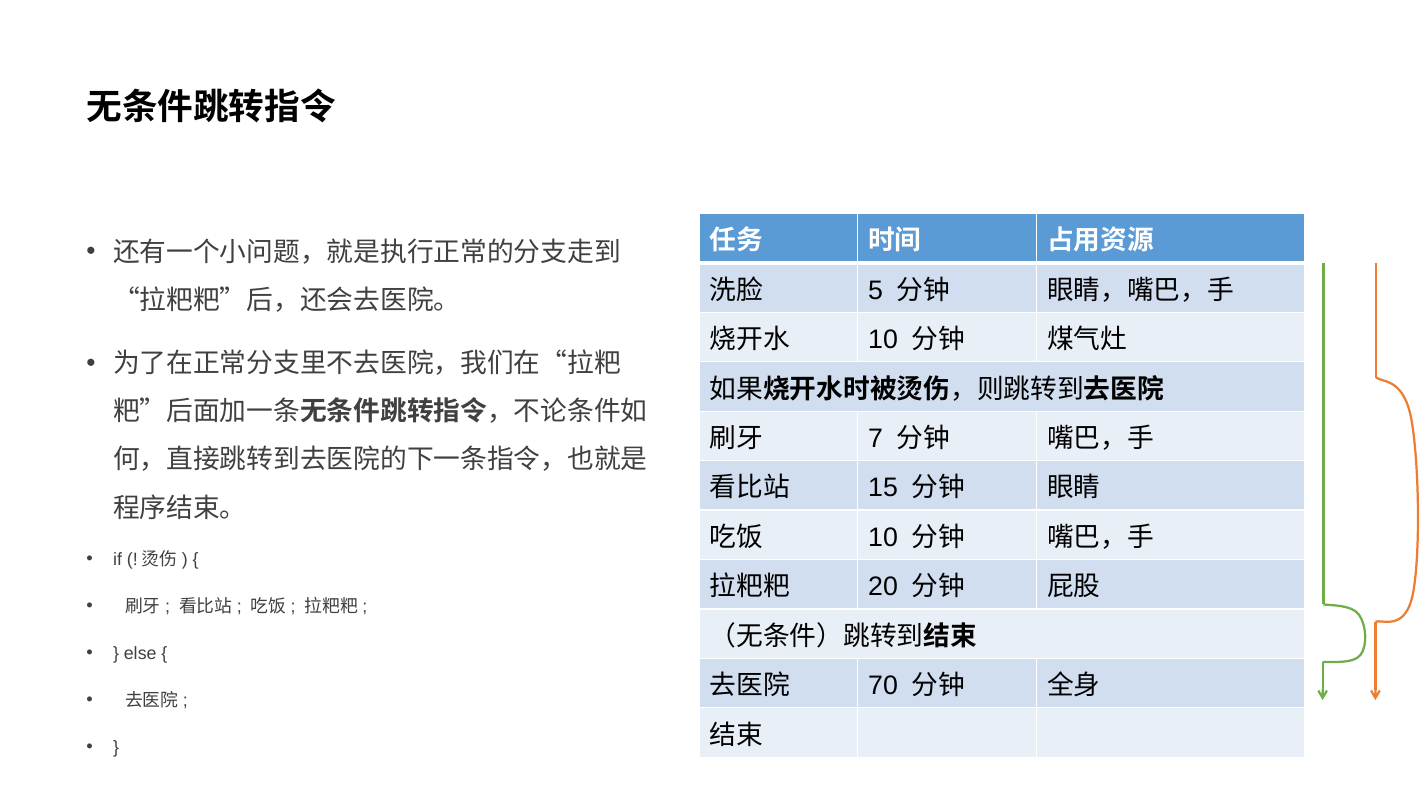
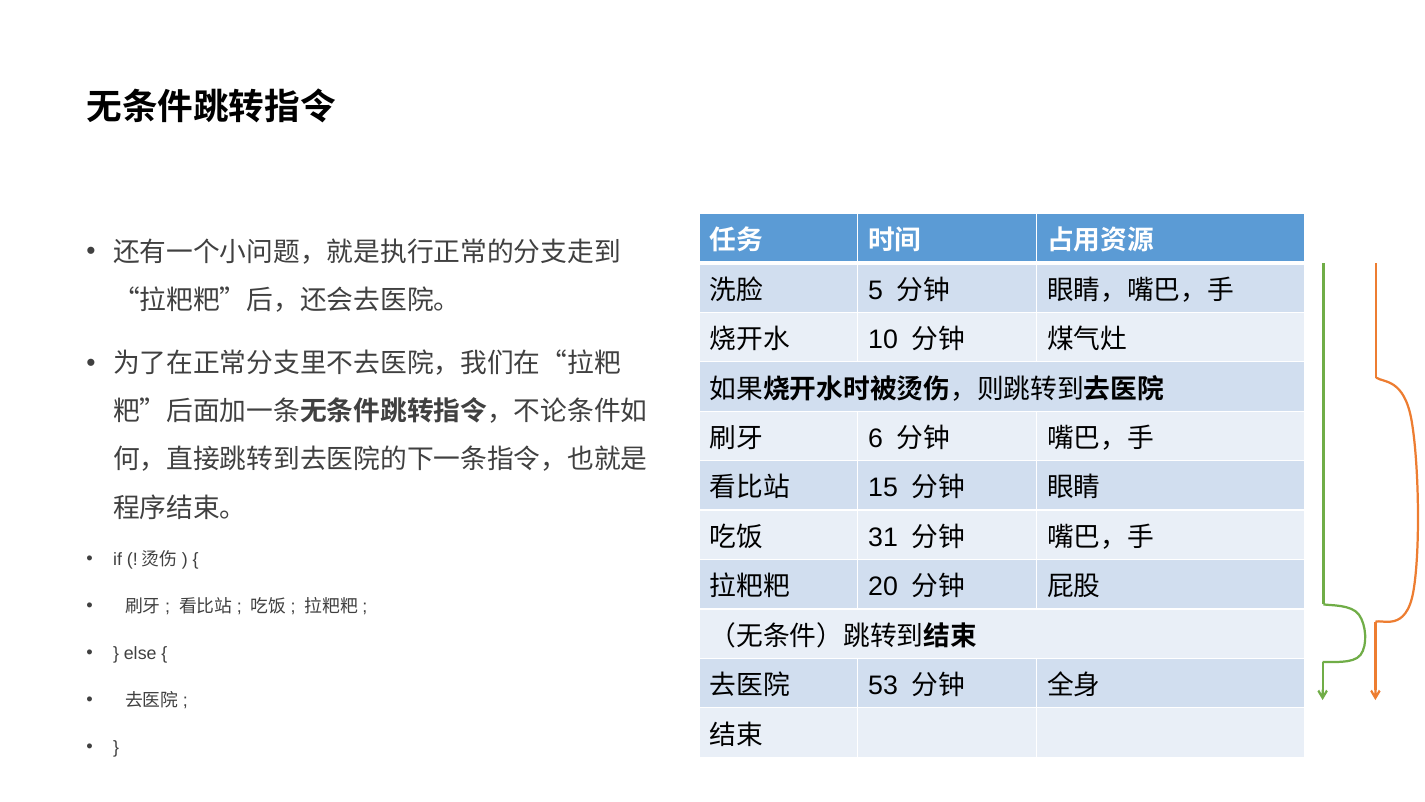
7: 7 -> 6
10 at (883, 537): 10 -> 31
70: 70 -> 53
